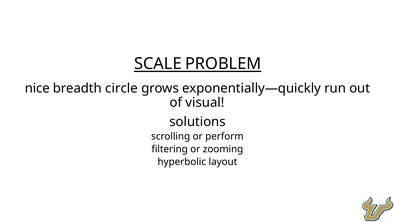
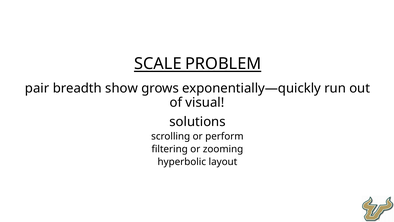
nice: nice -> pair
circle: circle -> show
